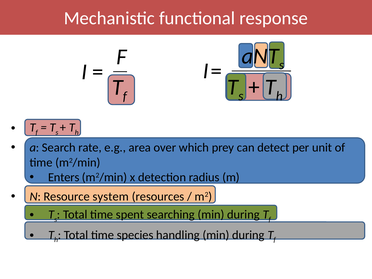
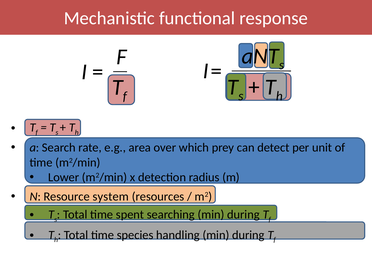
Enters: Enters -> Lower
